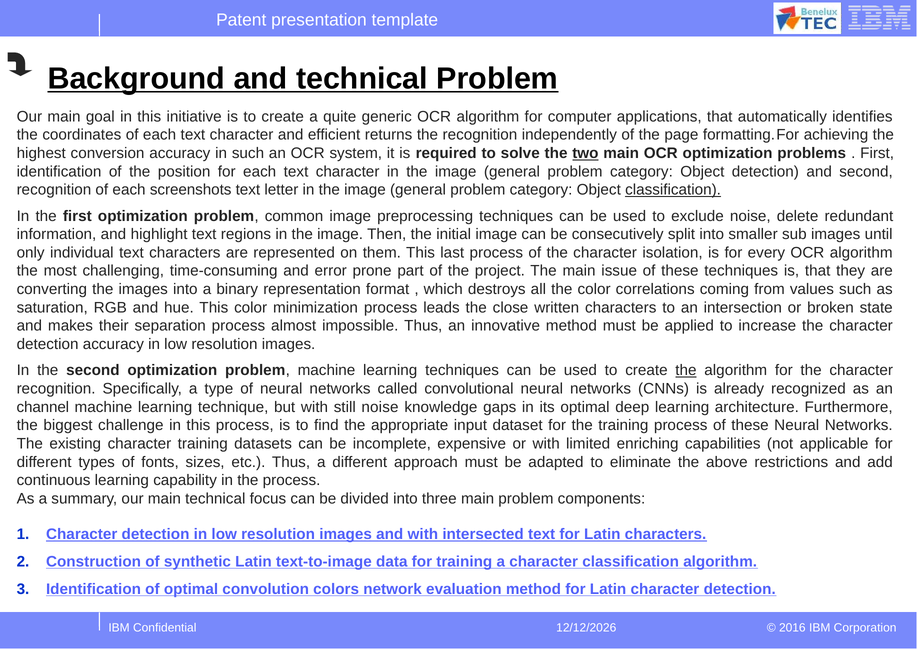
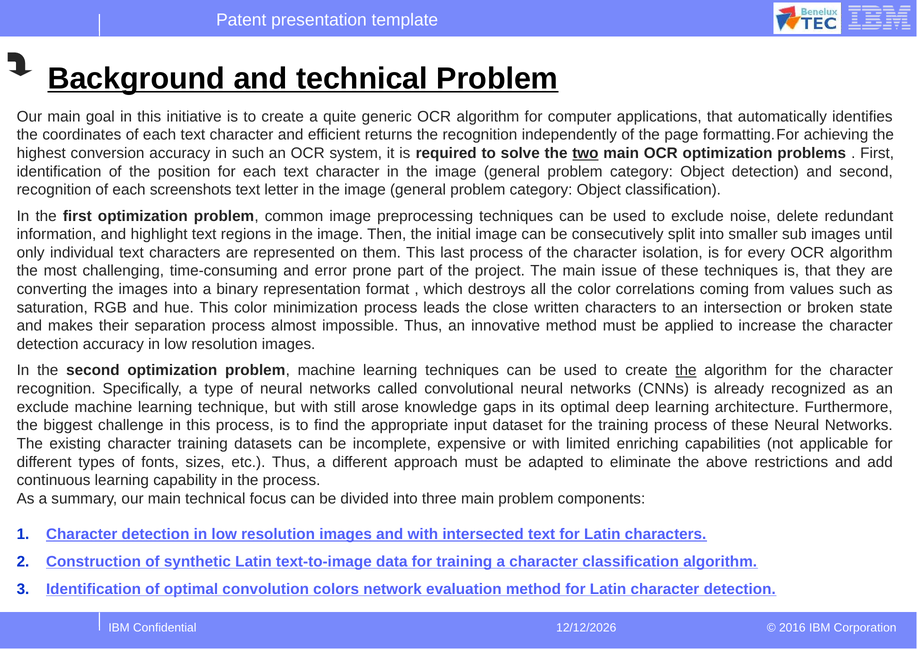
classification at (673, 190) underline: present -> none
channel at (43, 407): channel -> exclude
still noise: noise -> arose
